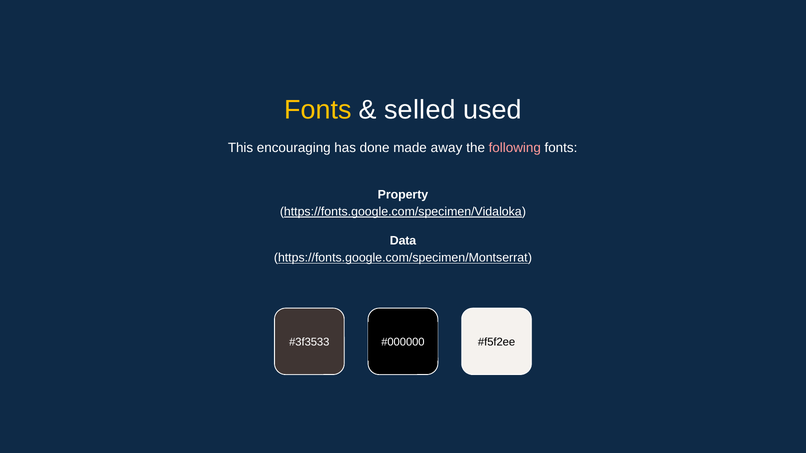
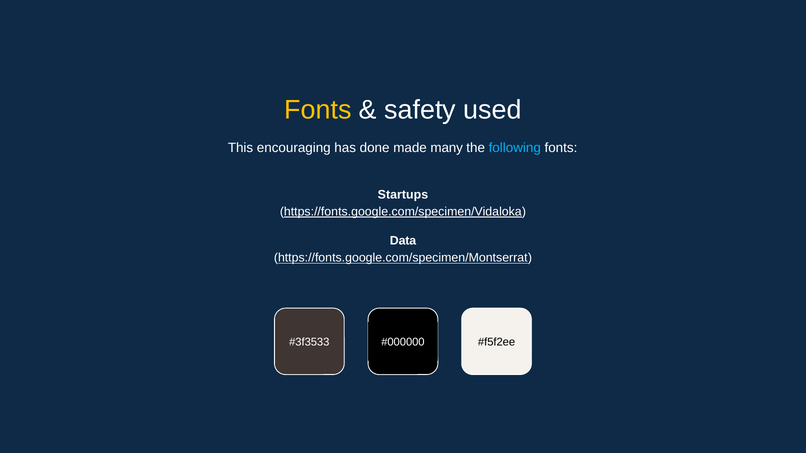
selled: selled -> safety
away: away -> many
following colour: pink -> light blue
Property: Property -> Startups
